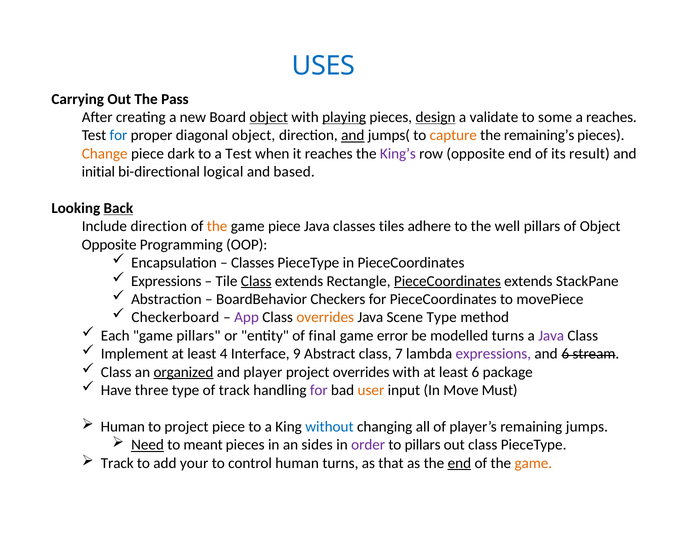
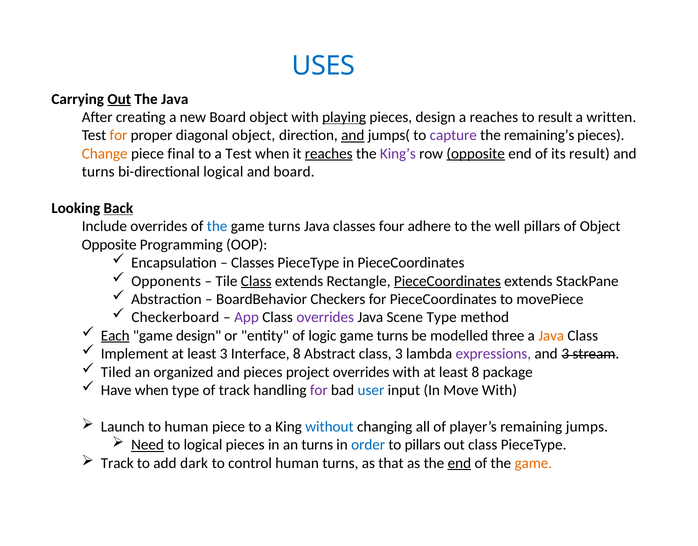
Out at (119, 99) underline: none -> present
The Pass: Pass -> Java
object at (269, 117) underline: present -> none
design at (436, 117) underline: present -> none
a validate: validate -> reaches
to some: some -> result
a reaches: reaches -> written
for at (118, 136) colour: blue -> orange
capture colour: orange -> purple
dark: dark -> final
reaches at (329, 154) underline: none -> present
opposite at (476, 154) underline: none -> present
initial at (98, 172): initial -> turns
and based: based -> board
Include direction: direction -> overrides
the at (217, 227) colour: orange -> blue
piece at (284, 227): piece -> turns
tiles: tiles -> four
Expressions at (166, 281): Expressions -> Opponents
overrides at (325, 318) colour: orange -> purple
Each underline: none -> present
game pillars: pillars -> design
final: final -> logic
error at (392, 336): error -> turns
modelled turns: turns -> three
Java at (551, 336) colour: purple -> orange
least 4: 4 -> 3
Interface 9: 9 -> 8
class 7: 7 -> 3
and 6: 6 -> 3
Class at (116, 372): Class -> Tiled
organized underline: present -> none
and player: player -> pieces
least 6: 6 -> 8
Have three: three -> when
user colour: orange -> blue
Move Must: Must -> With
Human at (123, 427): Human -> Launch
to project: project -> human
to meant: meant -> logical
an sides: sides -> turns
order colour: purple -> blue
your: your -> dark
